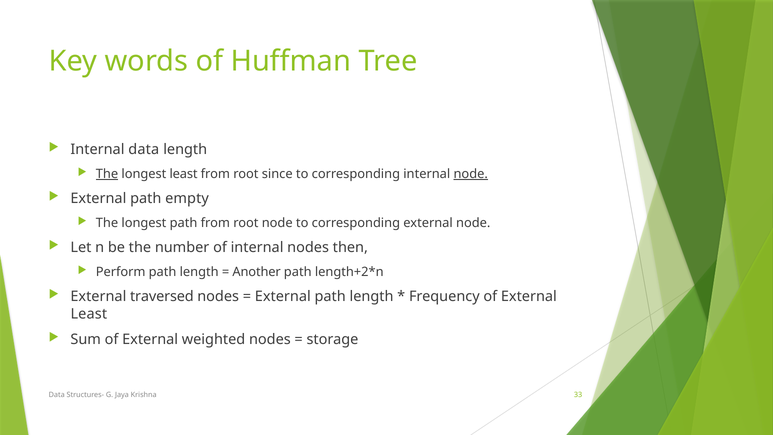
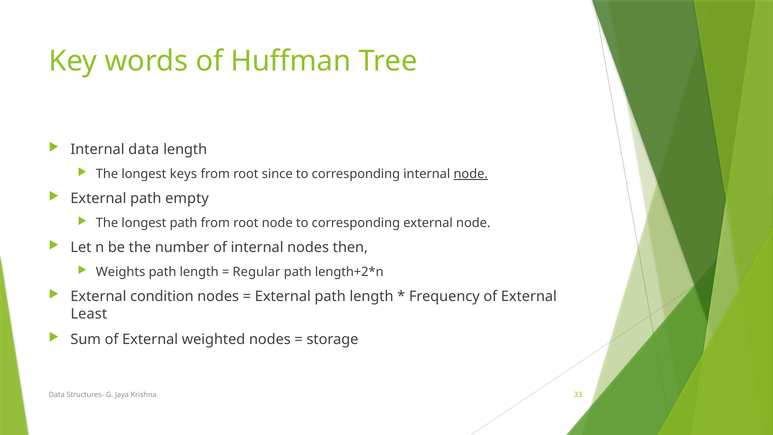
The at (107, 174) underline: present -> none
longest least: least -> keys
Perform: Perform -> Weights
Another: Another -> Regular
traversed: traversed -> condition
